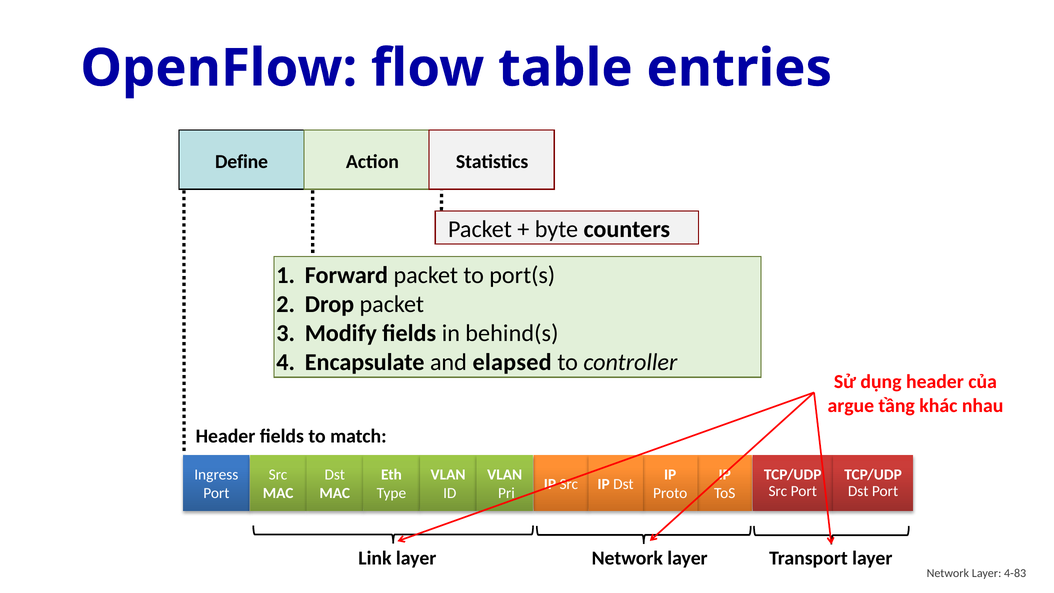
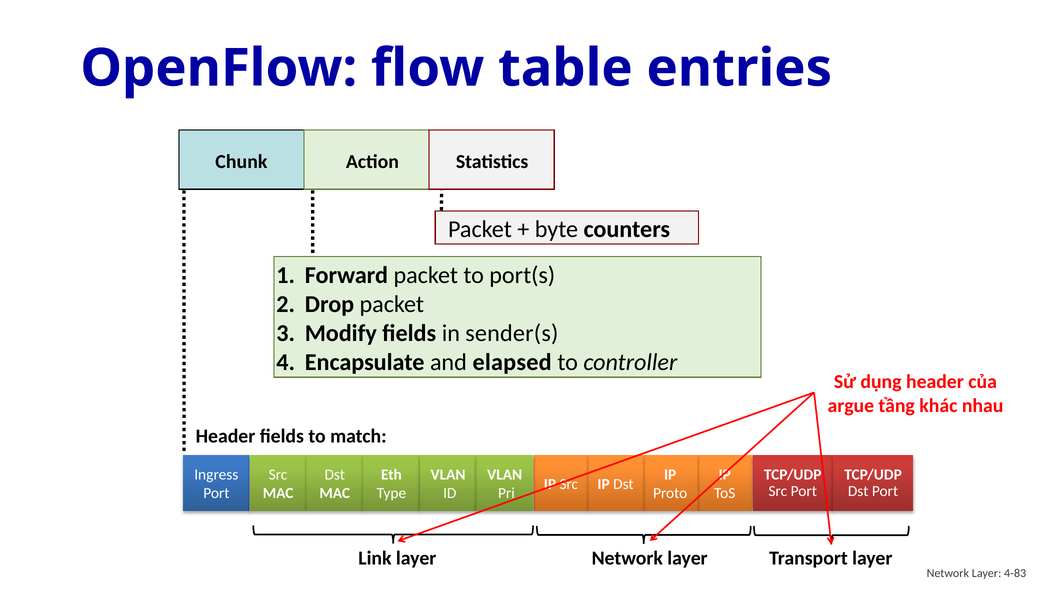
Define: Define -> Chunk
behind(s: behind(s -> sender(s
